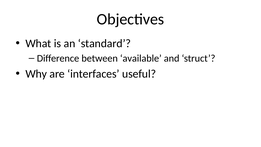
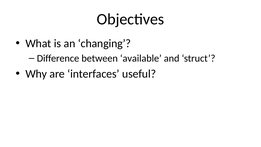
standard: standard -> changing
